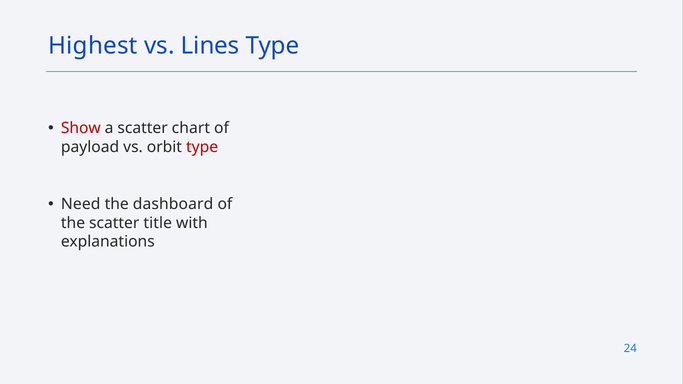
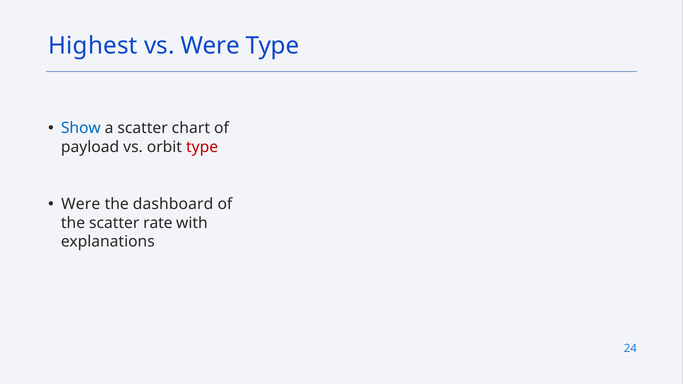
vs Lines: Lines -> Were
Show colour: red -> blue
Need at (81, 204): Need -> Were
title: title -> rate
